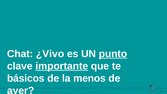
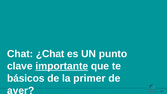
¿Vivo: ¿Vivo -> ¿Chat
punto underline: present -> none
menos: menos -> primer
